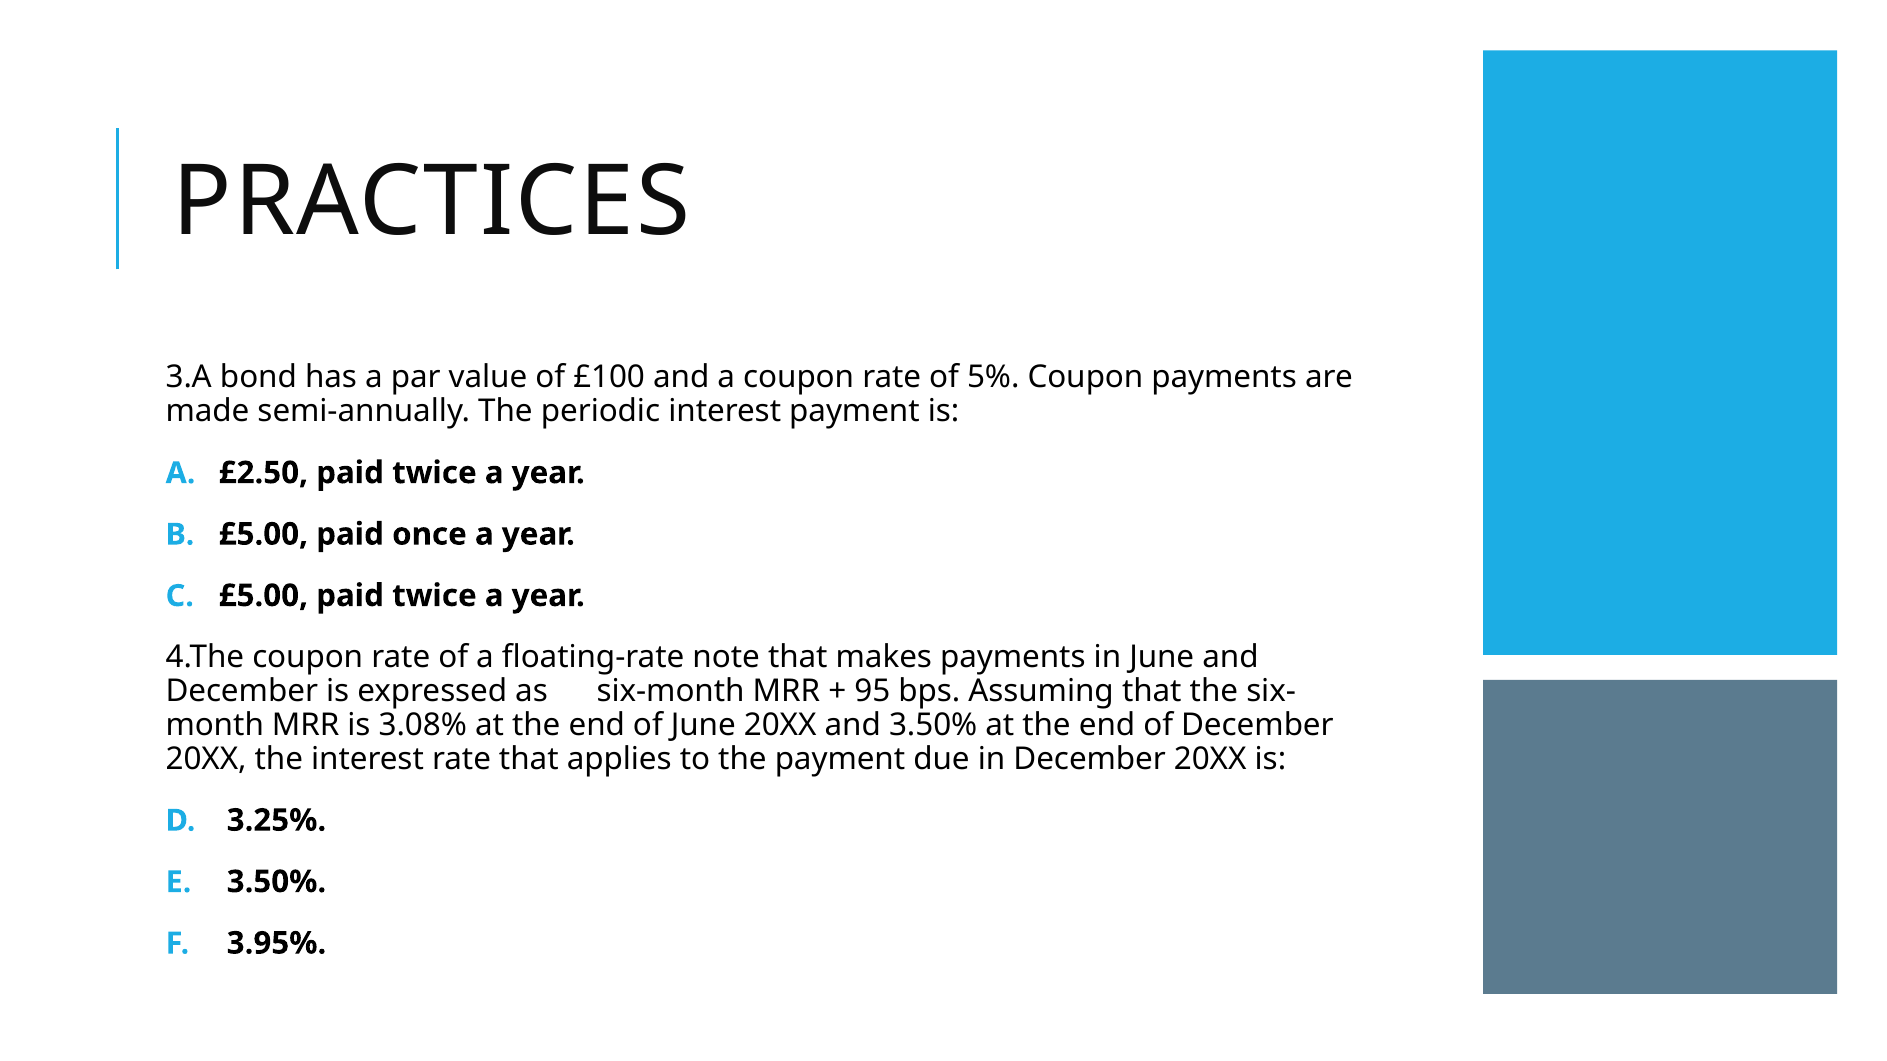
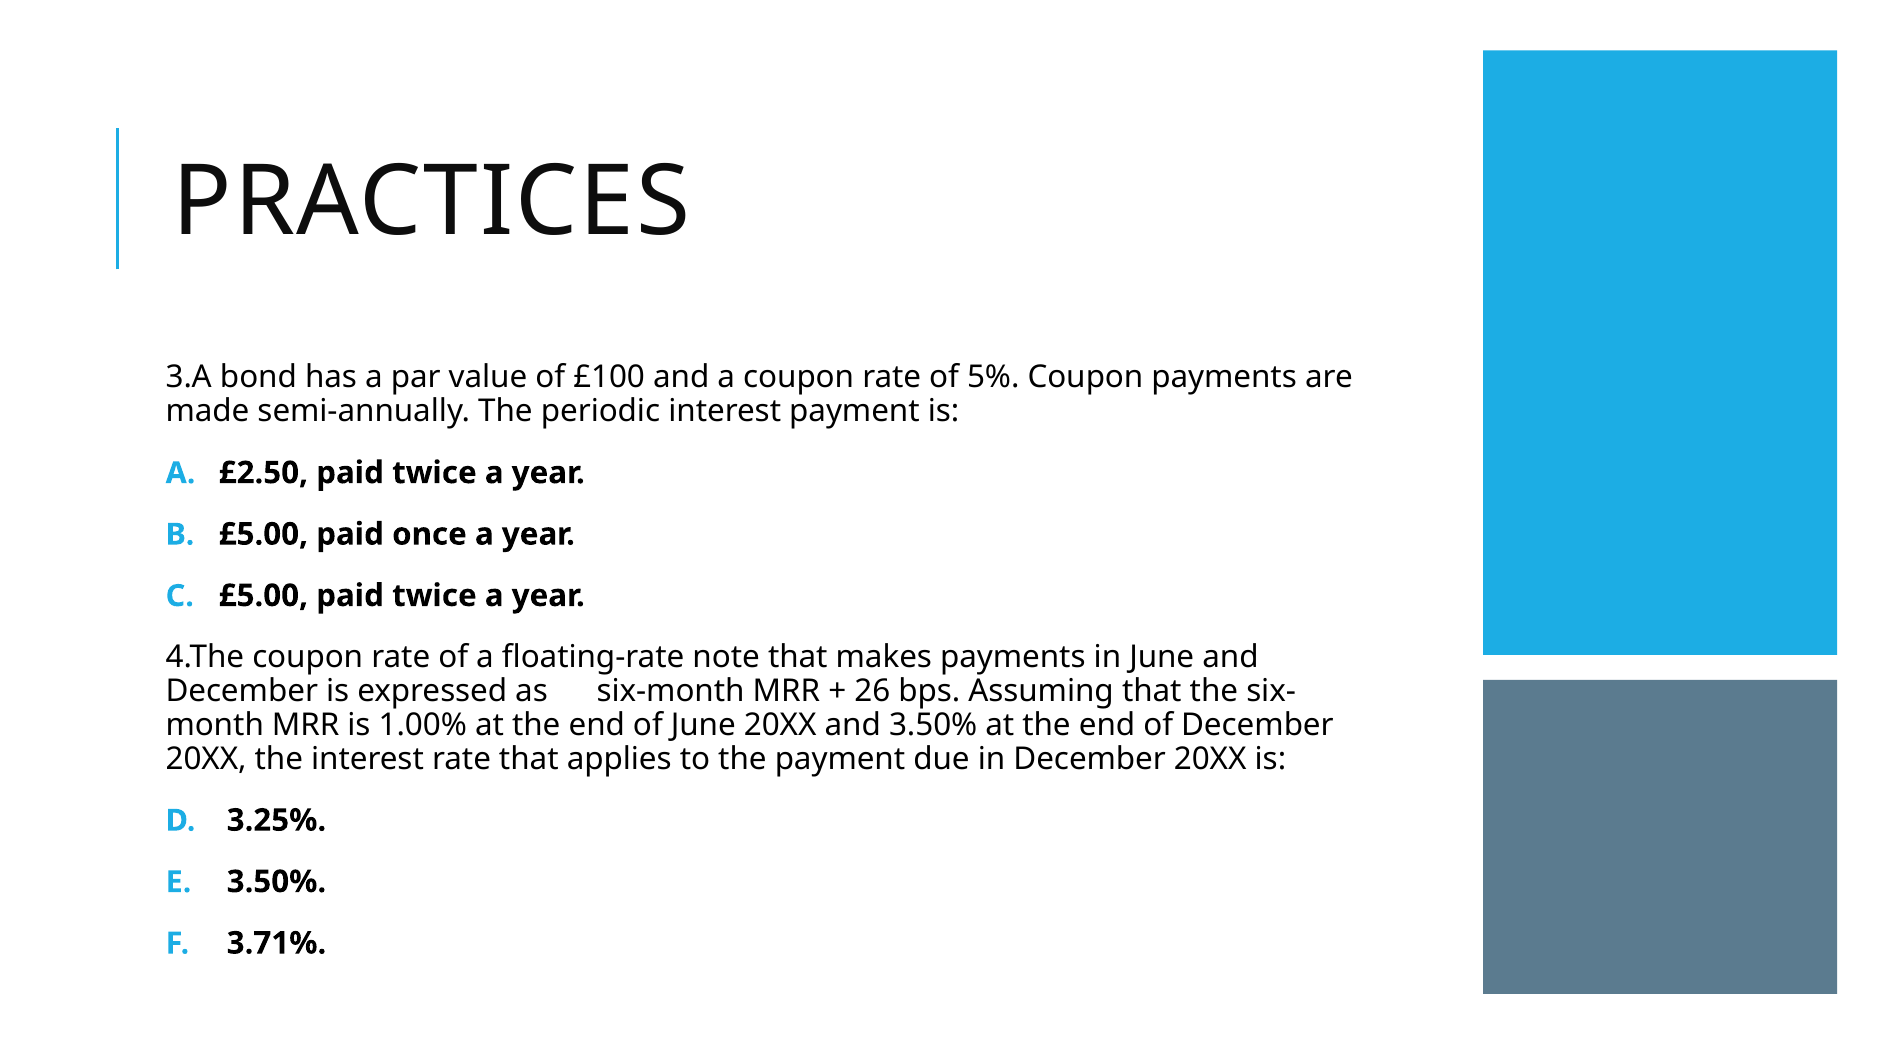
95: 95 -> 26
3.08%: 3.08% -> 1.00%
3.95%: 3.95% -> 3.71%
